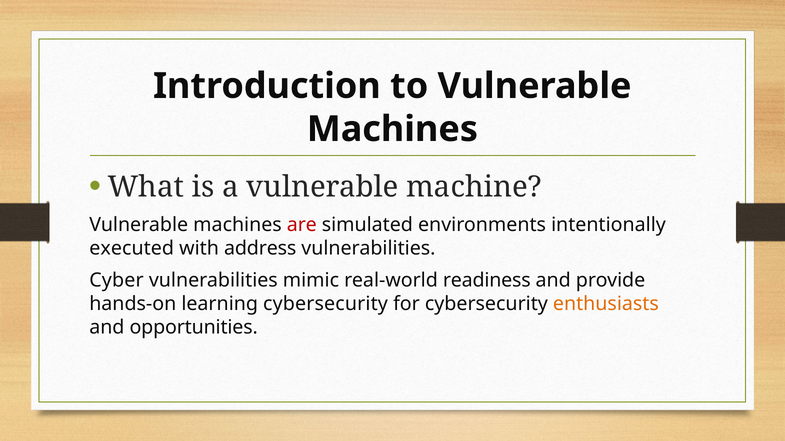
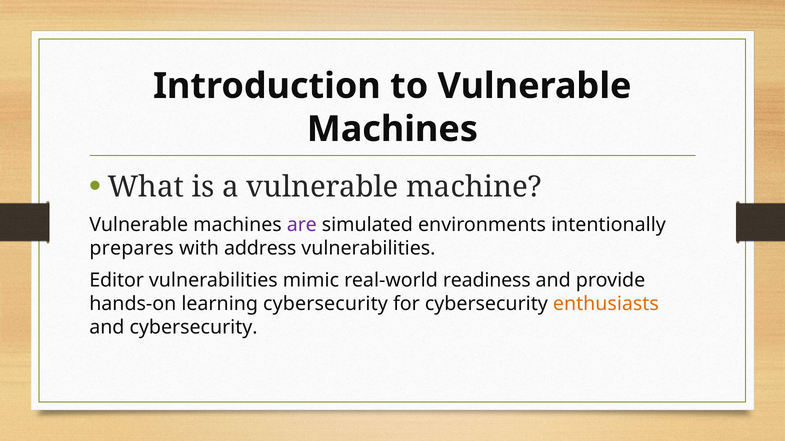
are colour: red -> purple
executed: executed -> prepares
Cyber: Cyber -> Editor
and opportunities: opportunities -> cybersecurity
